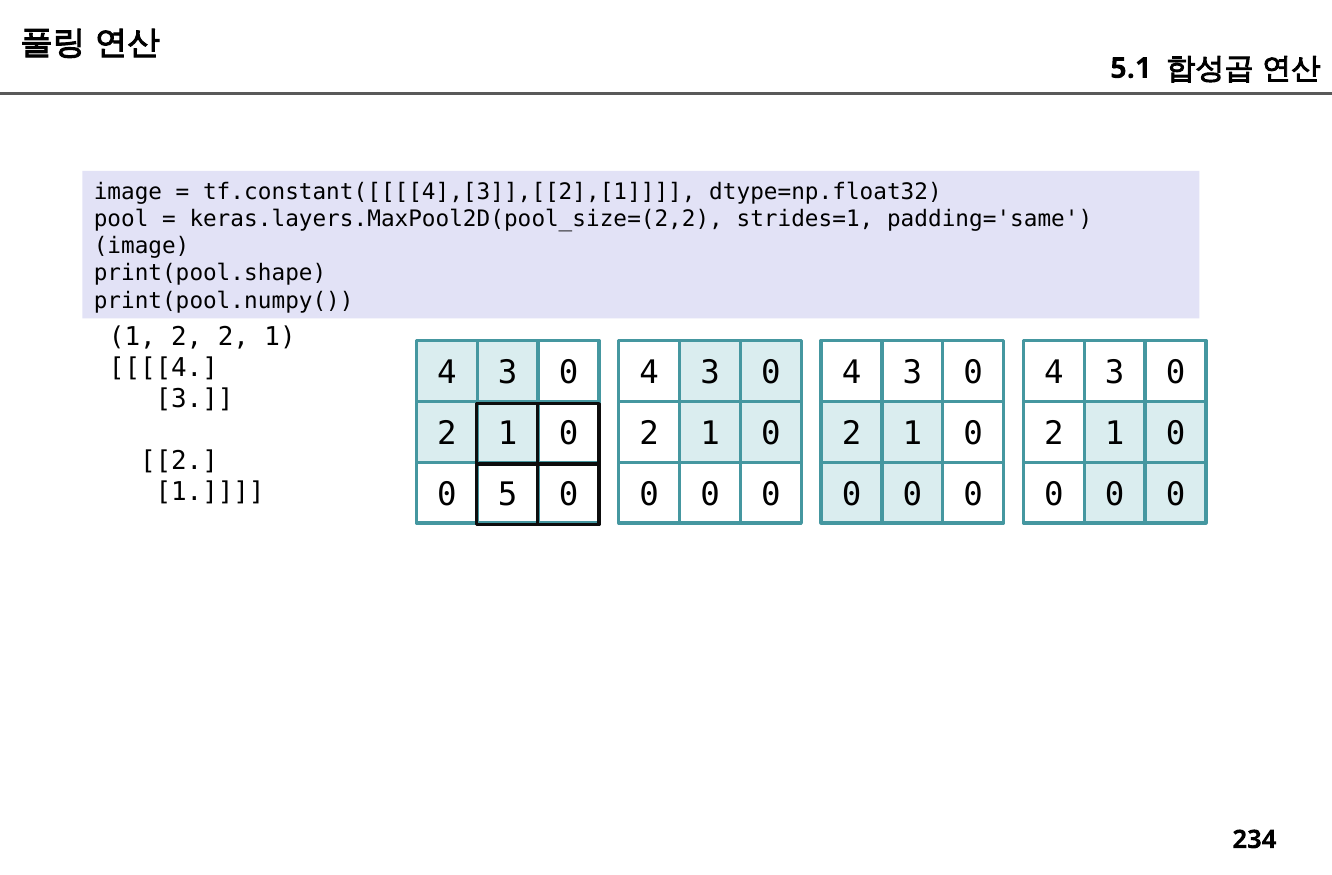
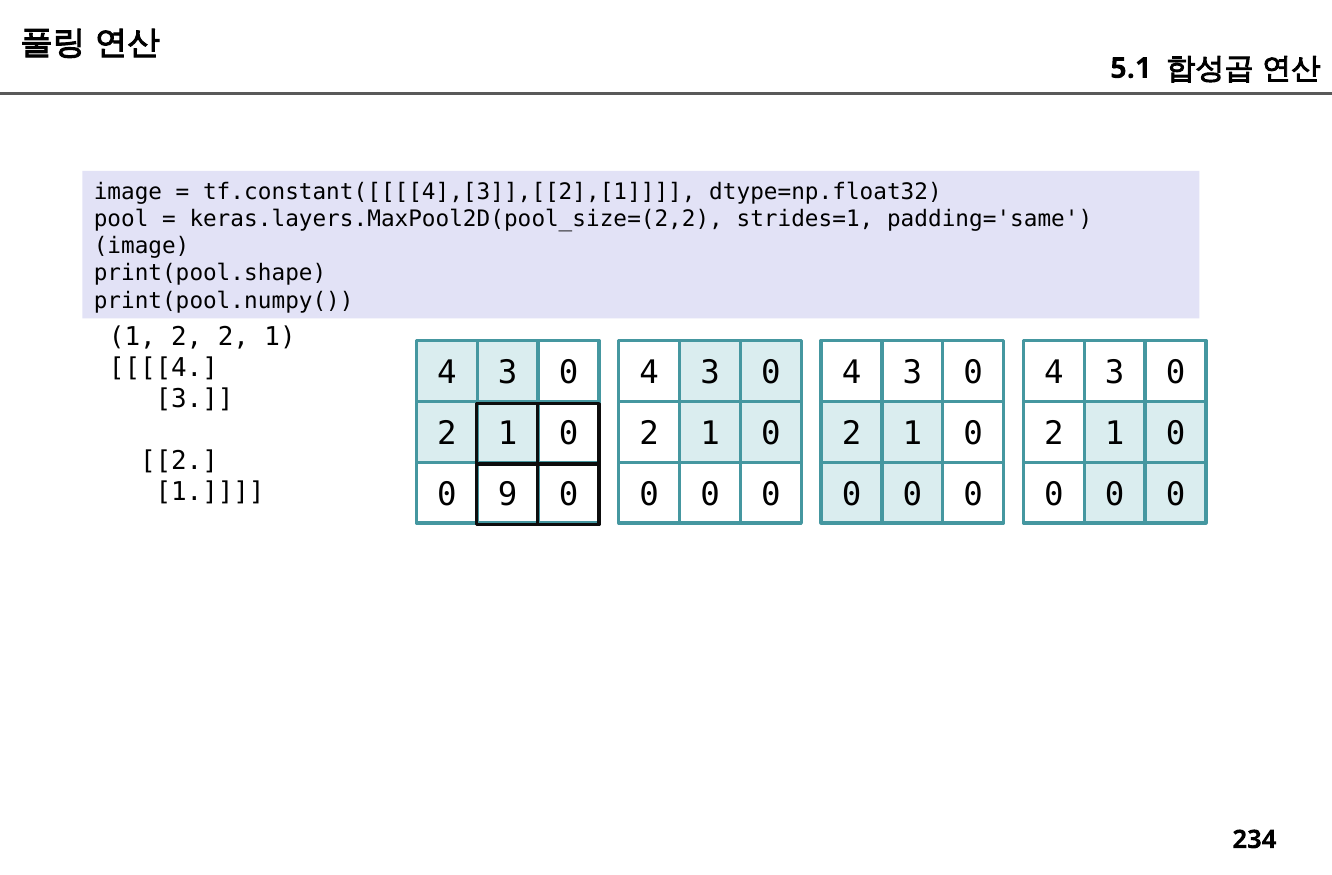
5: 5 -> 9
